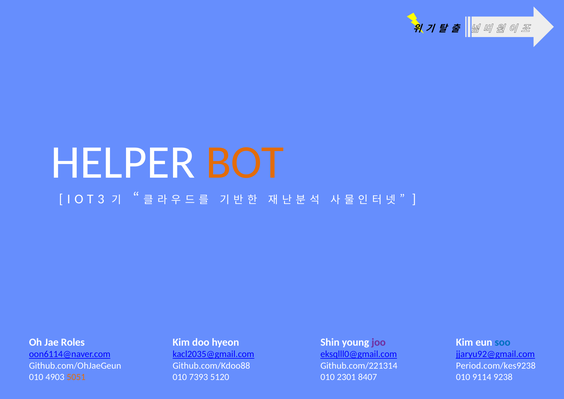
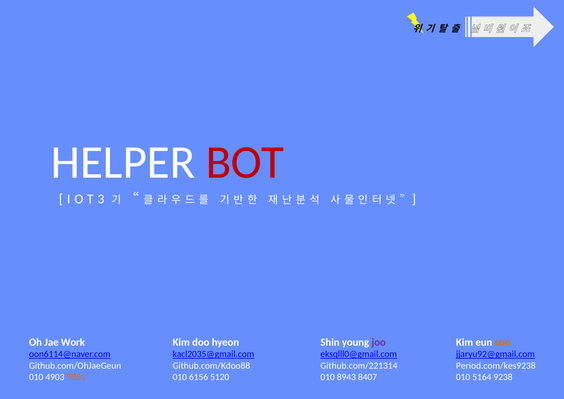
BOT colour: orange -> red
Roles: Roles -> Work
soo colour: blue -> orange
7393: 7393 -> 6156
2301: 2301 -> 8943
9114: 9114 -> 5164
